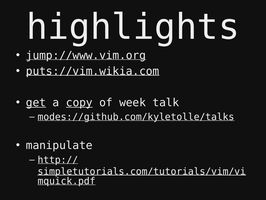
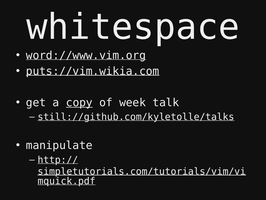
highlights: highlights -> whitespace
jump://www.vim.org: jump://www.vim.org -> word://www.vim.org
get underline: present -> none
modes://github.com/kyletolle/talks: modes://github.com/kyletolle/talks -> still://github.com/kyletolle/talks
